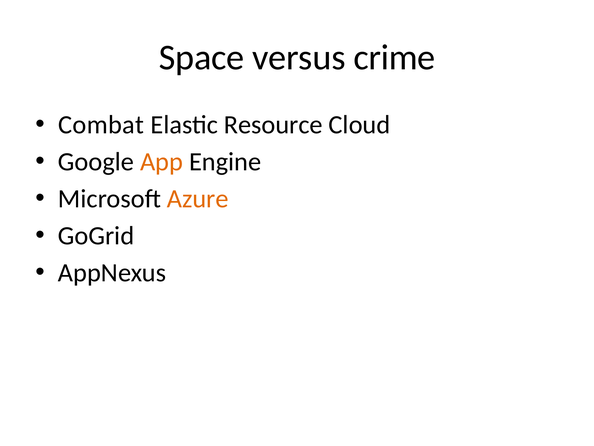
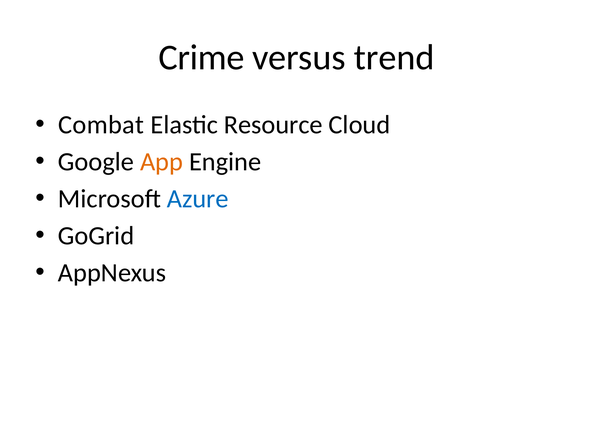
Space: Space -> Crime
crime: crime -> trend
Azure colour: orange -> blue
